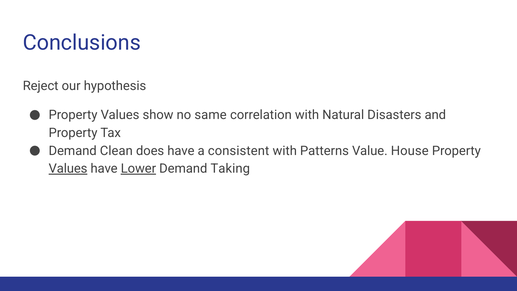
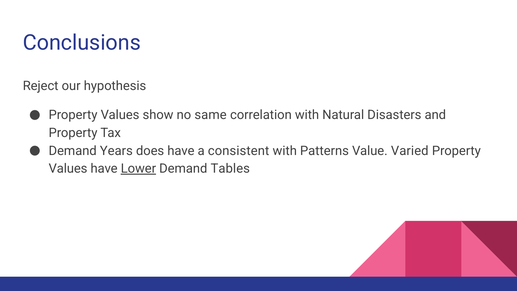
Clean: Clean -> Years
House: House -> Varied
Values at (68, 168) underline: present -> none
Taking: Taking -> Tables
